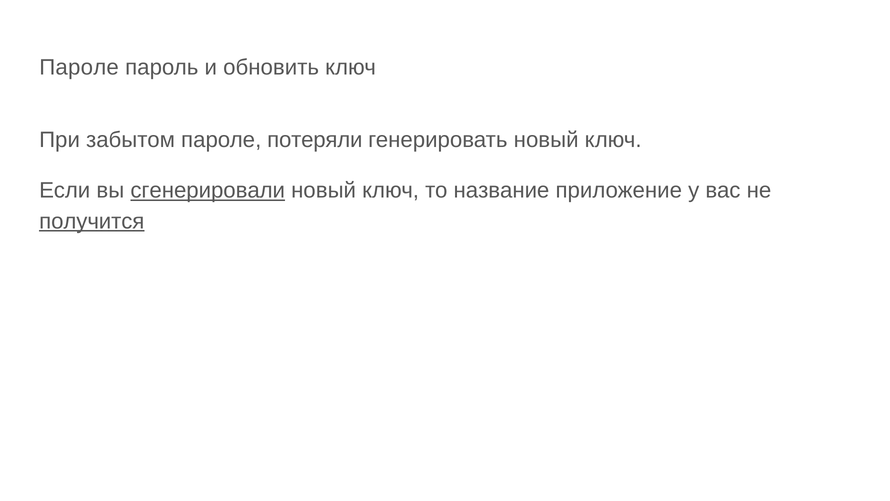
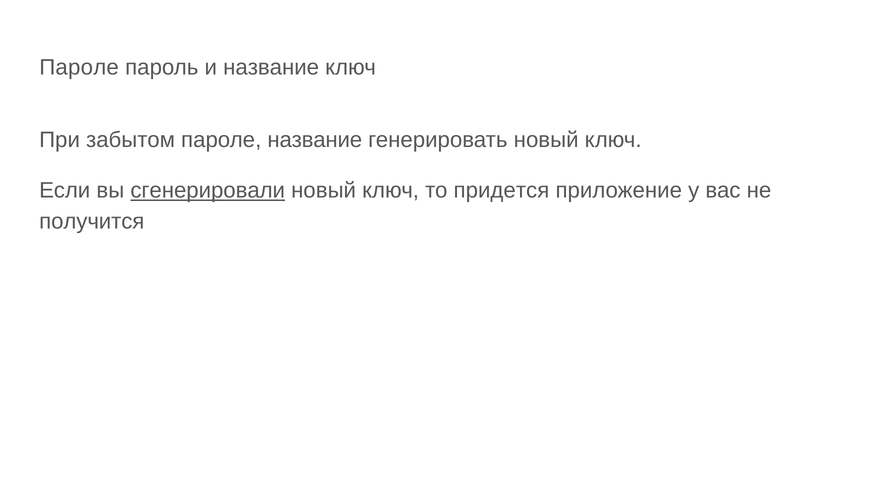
и обновить: обновить -> название
пароле потеряли: потеряли -> название
название: название -> придется
получится underline: present -> none
